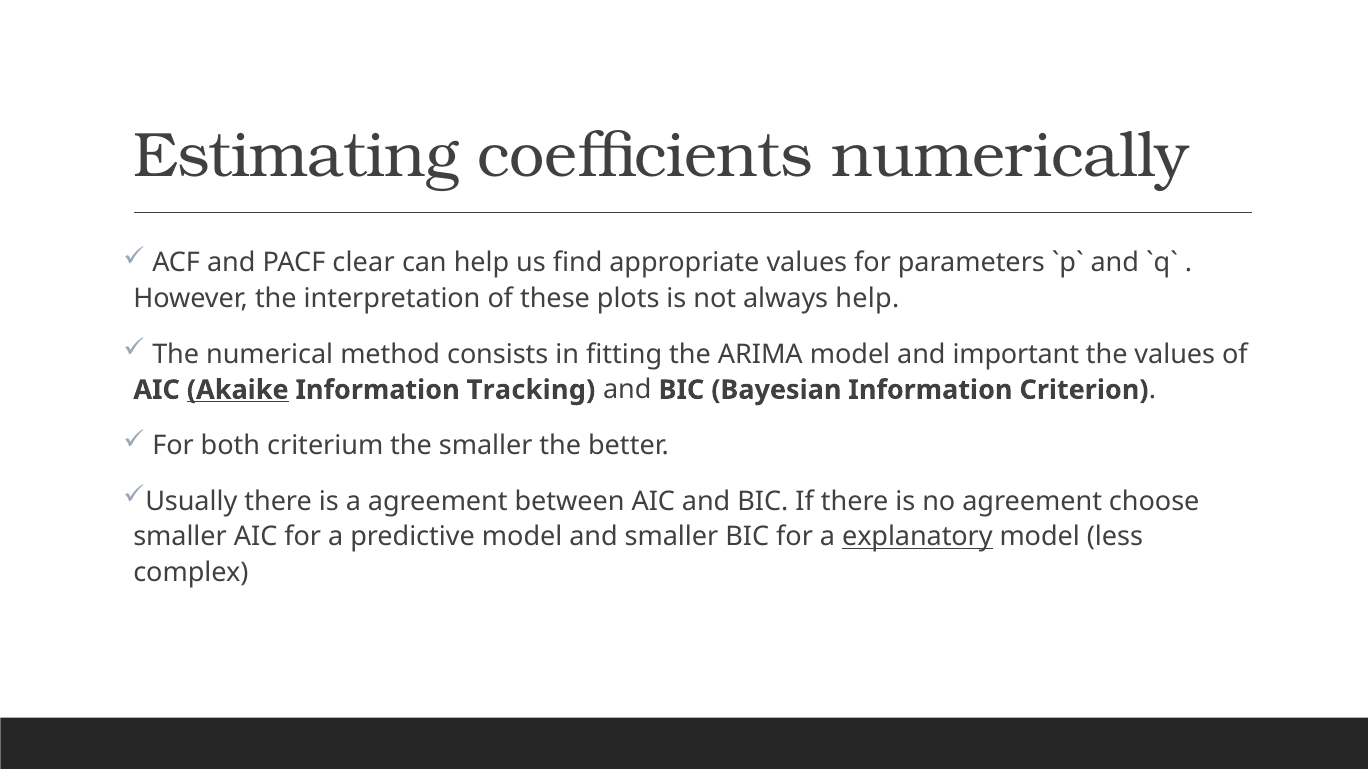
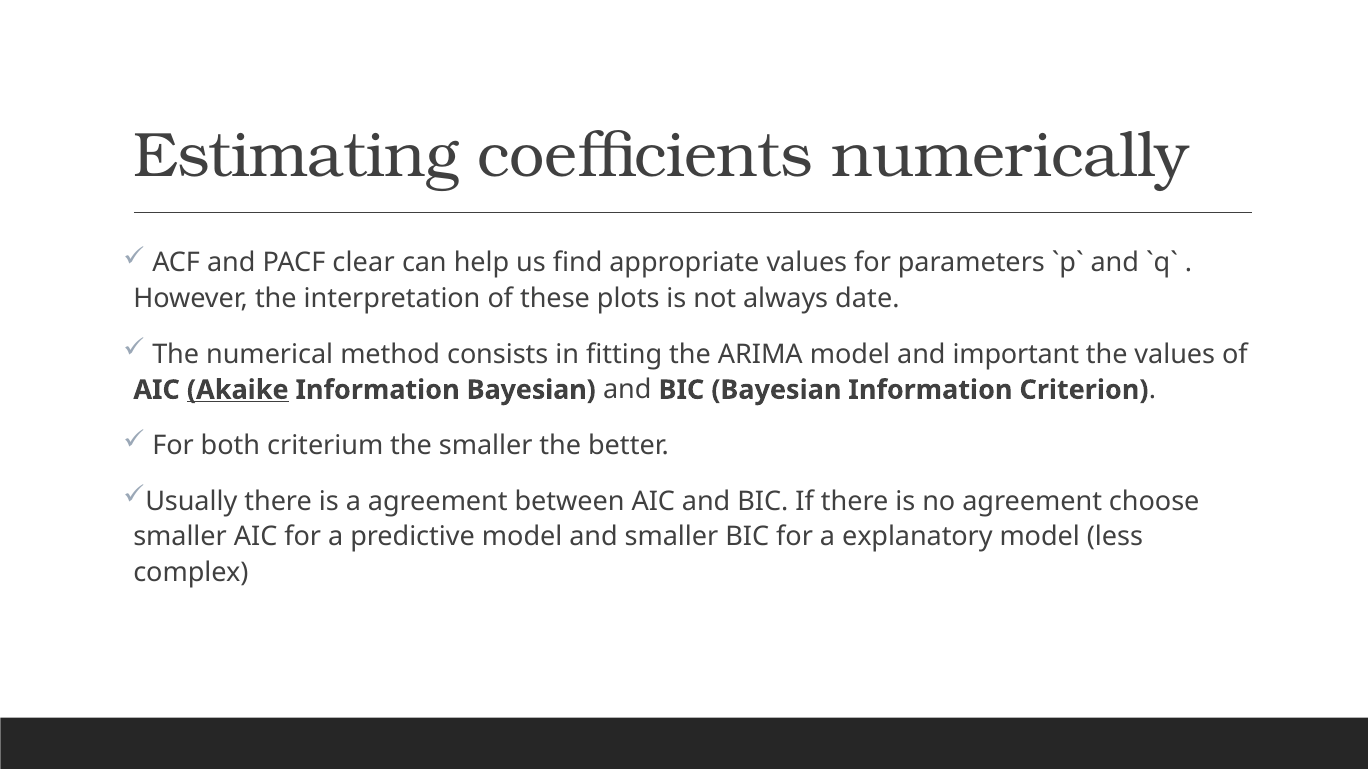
always help: help -> date
Information Tracking: Tracking -> Bayesian
explanatory underline: present -> none
